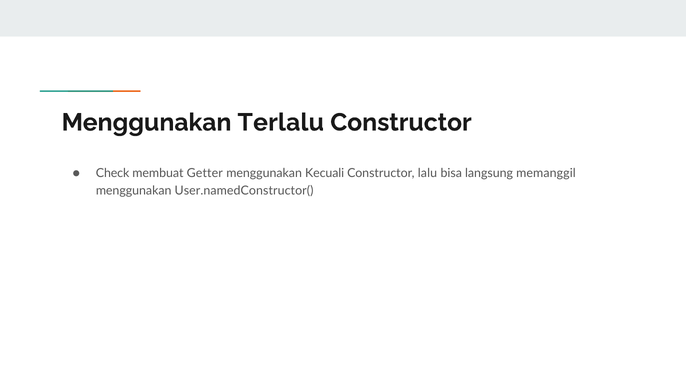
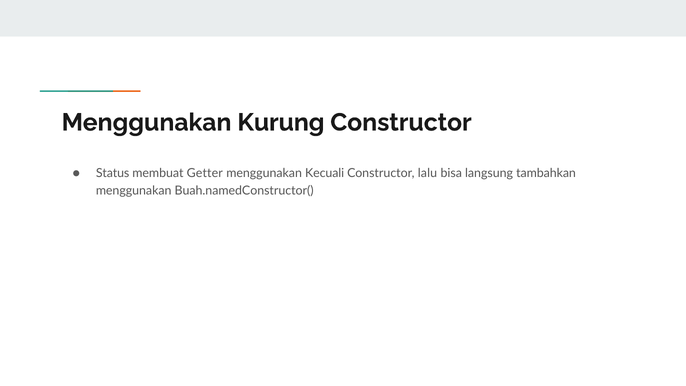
Terlalu: Terlalu -> Kurung
Check: Check -> Status
memanggil: memanggil -> tambahkan
User.namedConstructor(: User.namedConstructor( -> Buah.namedConstructor(
